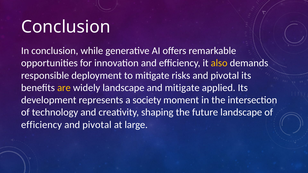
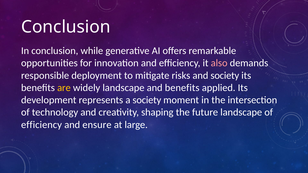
also colour: yellow -> pink
risks and pivotal: pivotal -> society
and mitigate: mitigate -> benefits
pivotal at (97, 125): pivotal -> ensure
